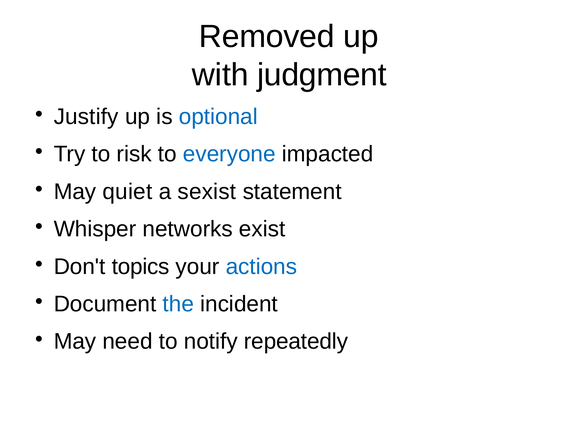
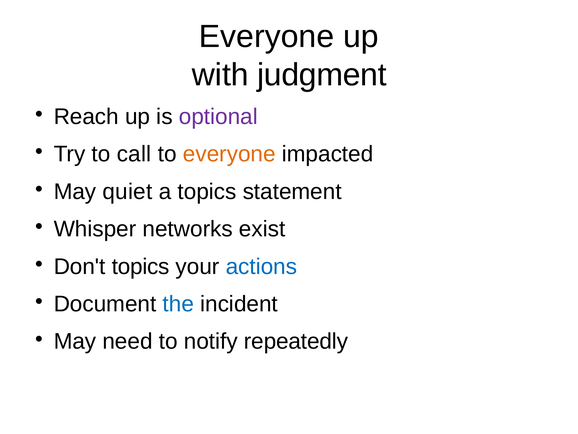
Removed at (267, 36): Removed -> Everyone
Justify: Justify -> Reach
optional colour: blue -> purple
risk: risk -> call
everyone at (229, 154) colour: blue -> orange
a sexist: sexist -> topics
